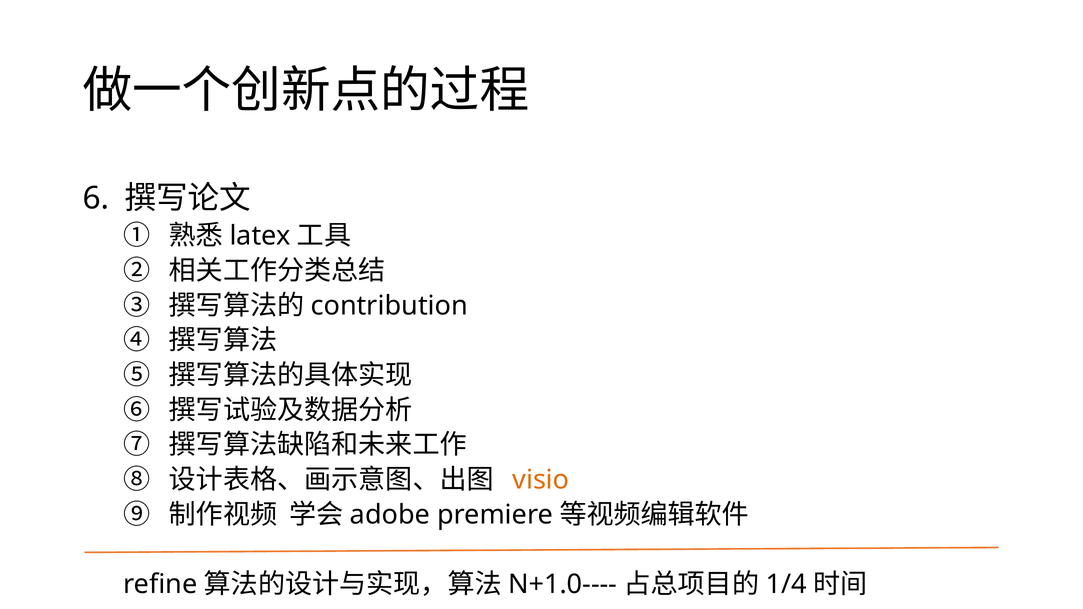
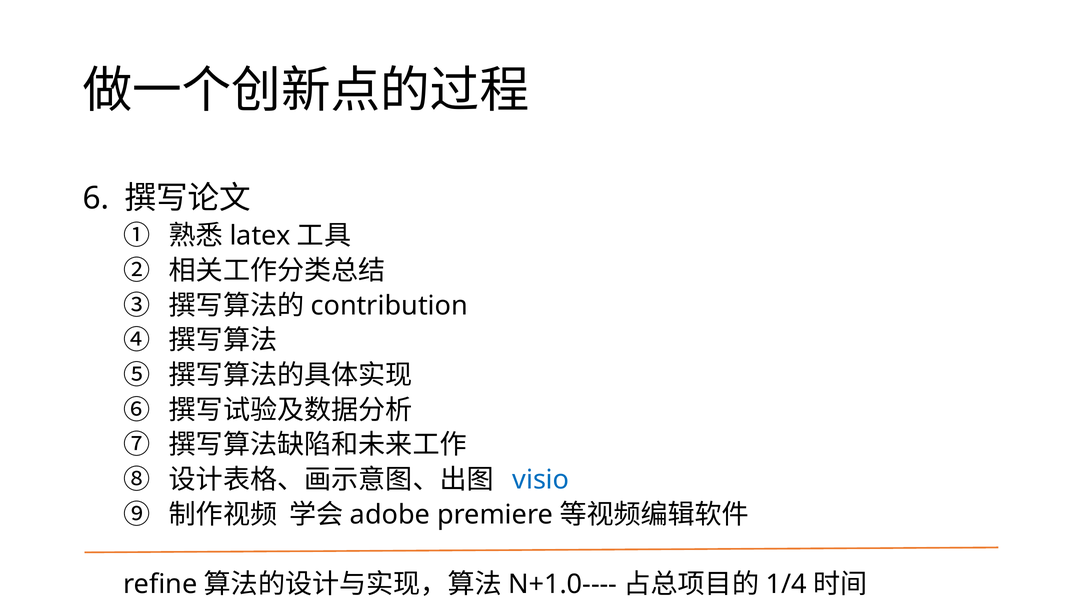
visio colour: orange -> blue
